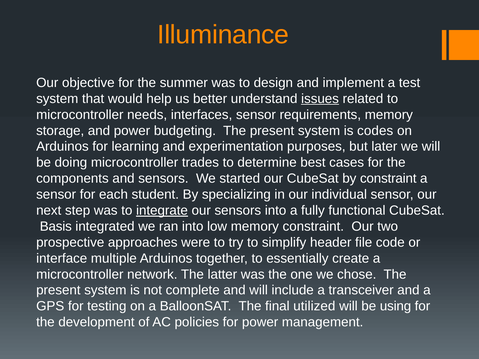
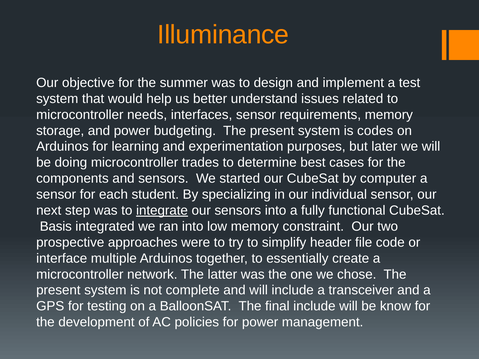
issues underline: present -> none
by constraint: constraint -> computer
final utilized: utilized -> include
using: using -> know
